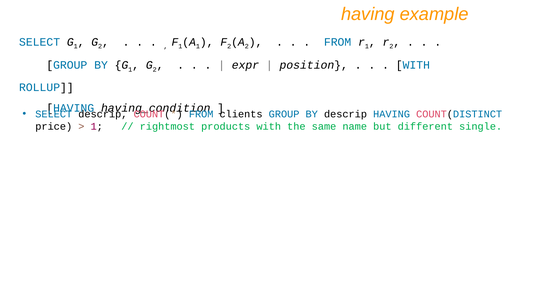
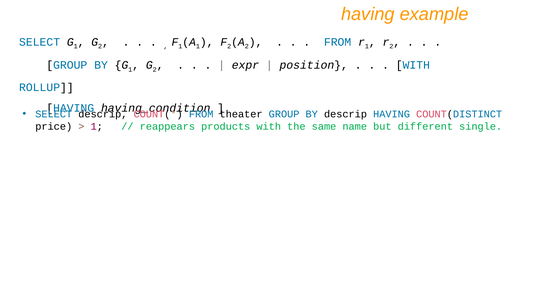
clients: clients -> theater
rightmost: rightmost -> reappears
